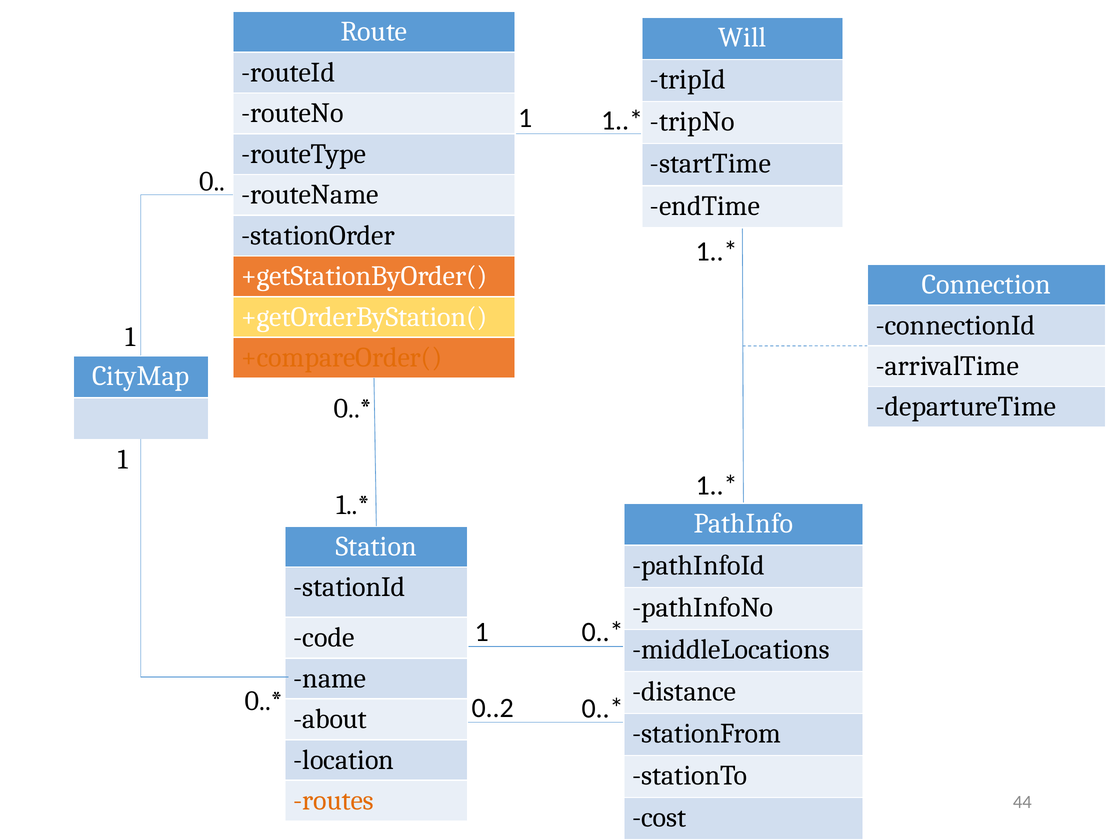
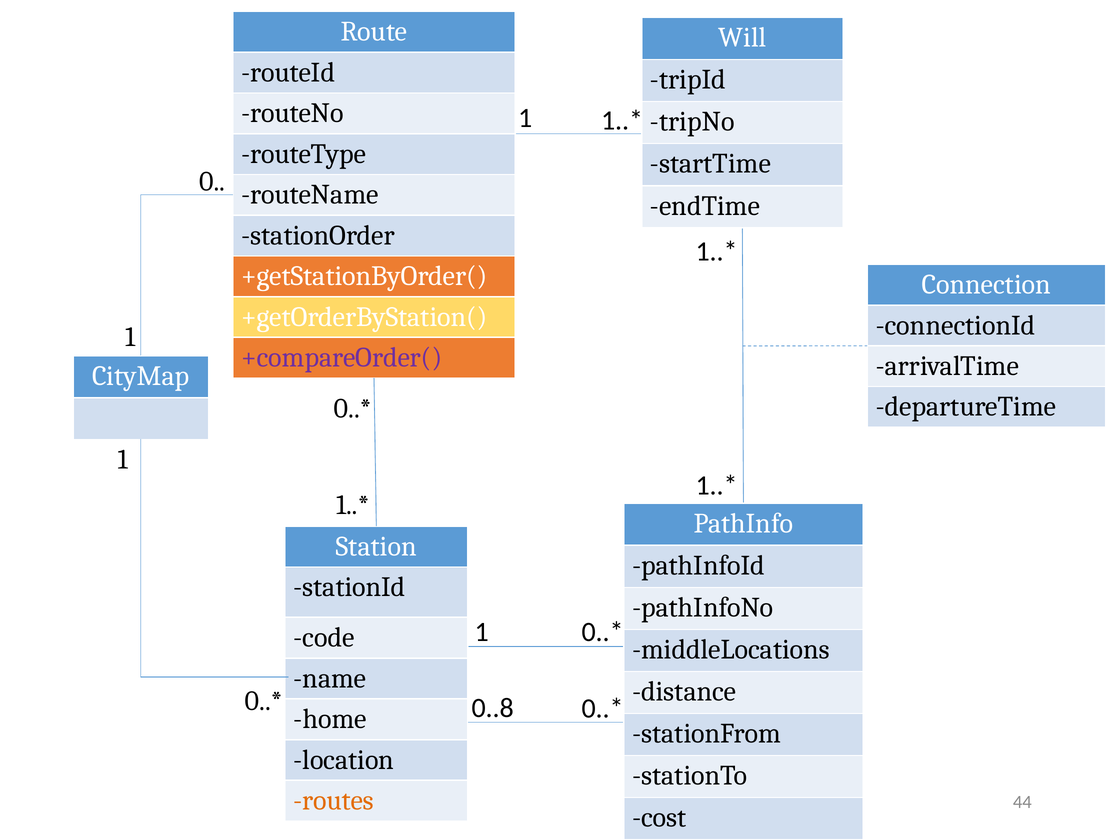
+compareOrder( colour: orange -> purple
0..2: 0..2 -> 0..8
about: about -> home
